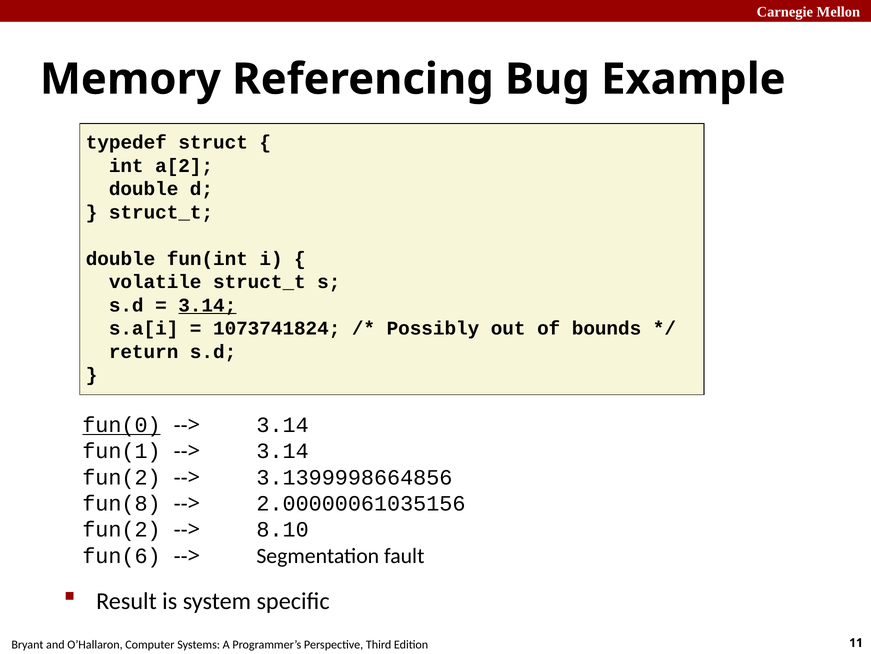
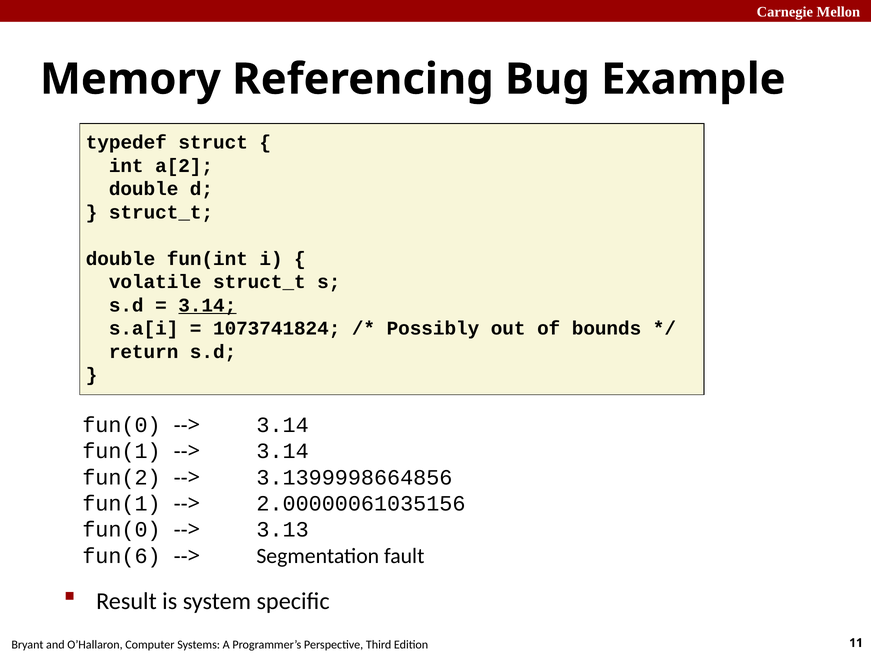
fun(0 at (121, 425) underline: present -> none
fun(8 at (121, 503): fun(8 -> fun(1
fun(2 at (121, 529): fun(2 -> fun(0
8.10: 8.10 -> 3.13
